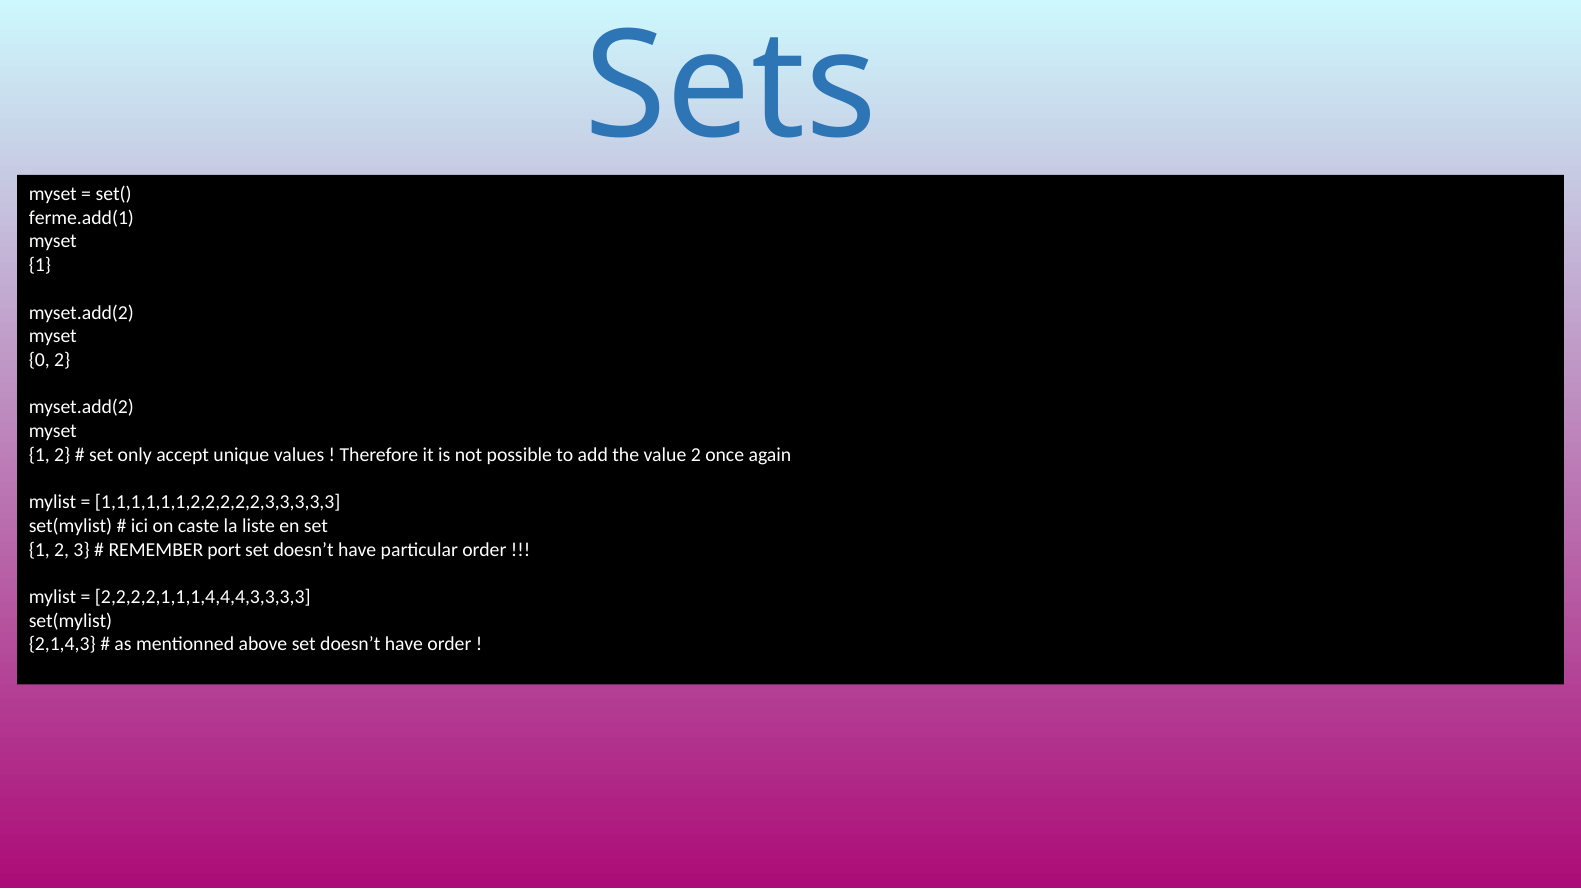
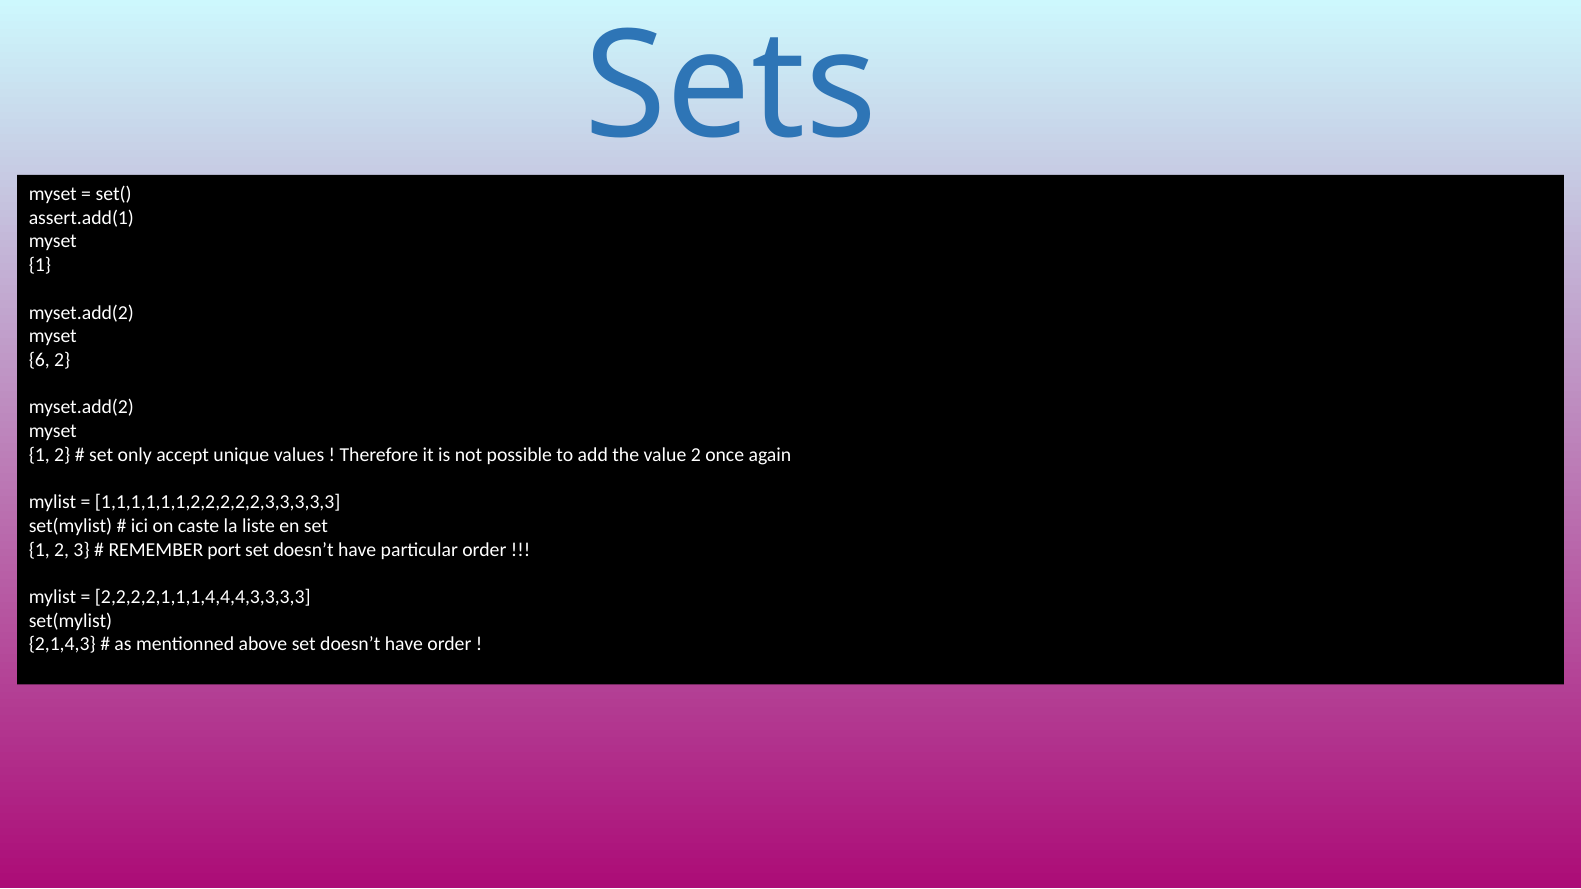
ferme.add(1: ferme.add(1 -> assert.add(1
0: 0 -> 6
